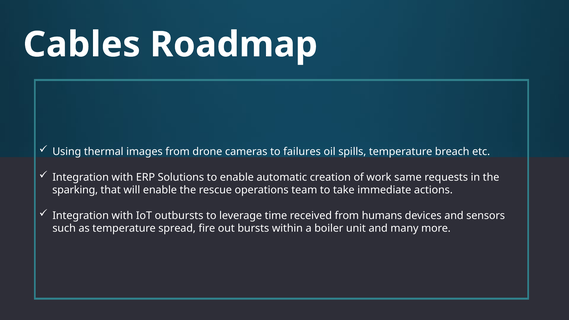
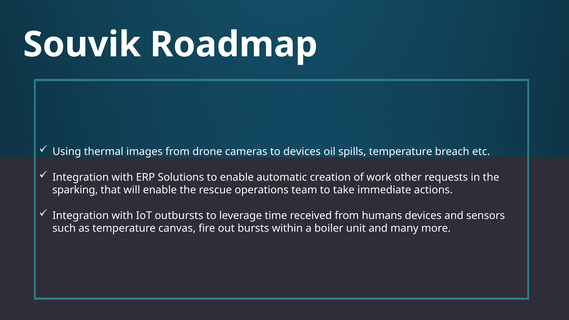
Cables: Cables -> Souvik
to failures: failures -> devices
same: same -> other
spread: spread -> canvas
